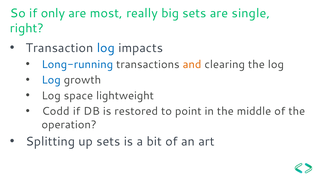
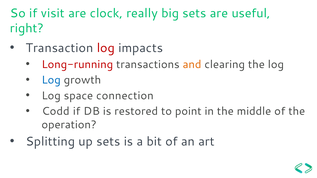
only: only -> visit
most: most -> clock
single: single -> useful
log at (106, 48) colour: blue -> red
Long-running colour: blue -> red
lightweight: lightweight -> connection
